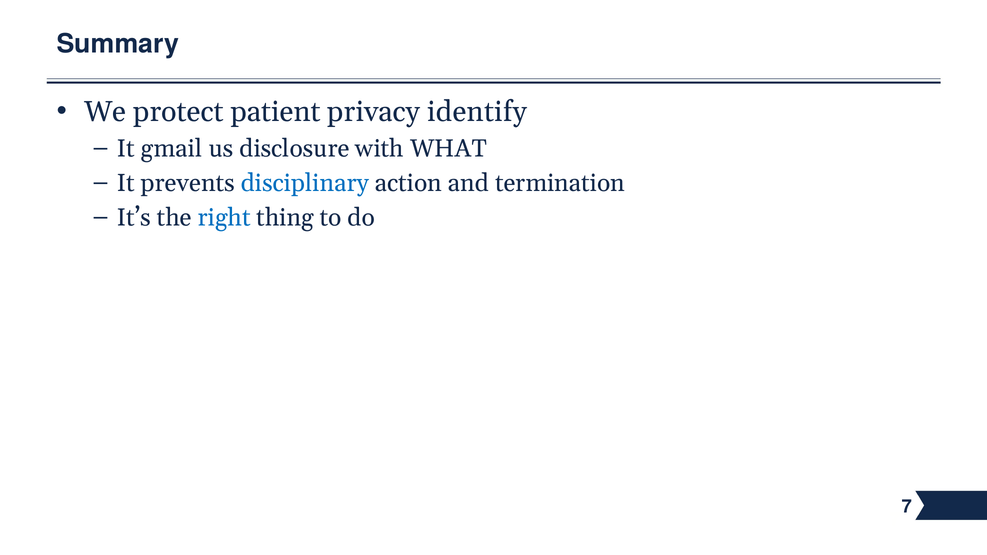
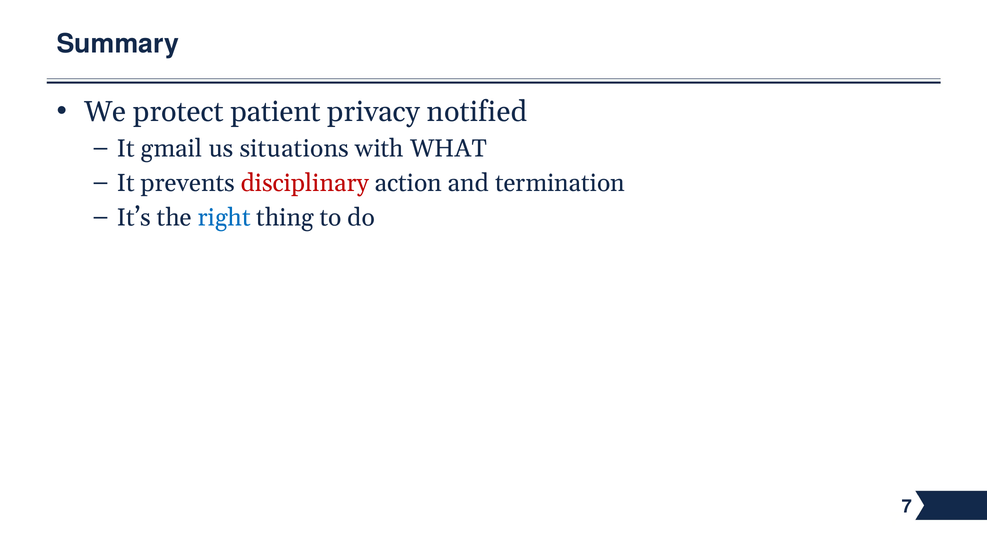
identify: identify -> notified
disclosure: disclosure -> situations
disciplinary colour: blue -> red
